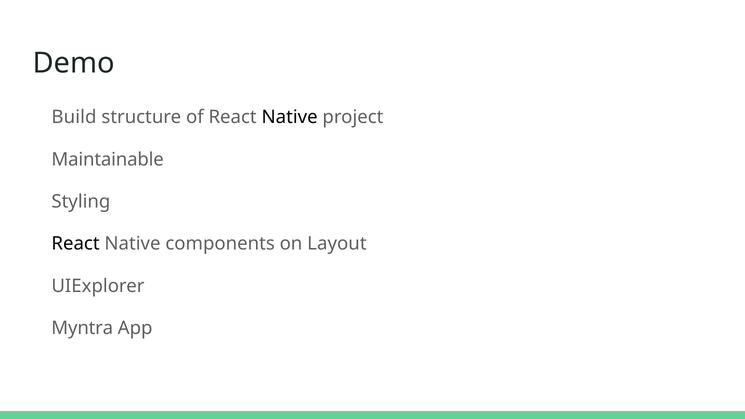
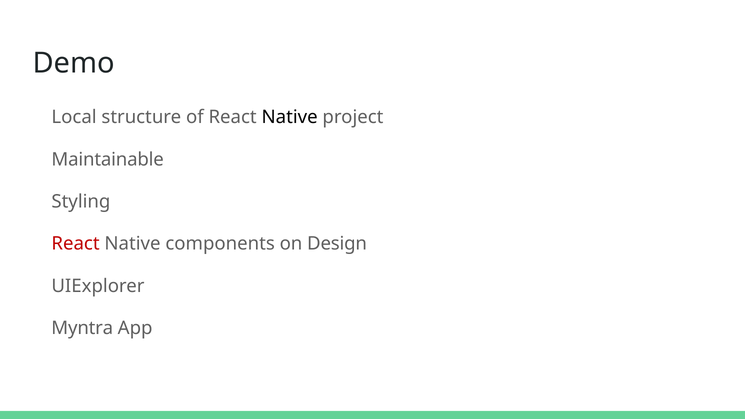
Build: Build -> Local
React at (76, 244) colour: black -> red
Layout: Layout -> Design
